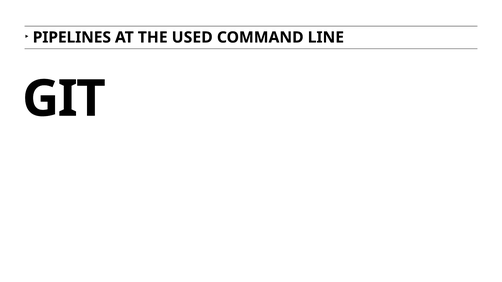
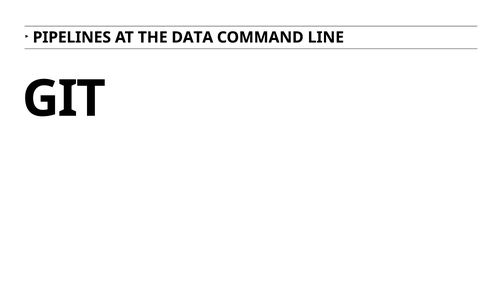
USED: USED -> DATA
